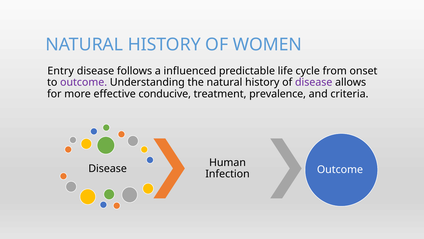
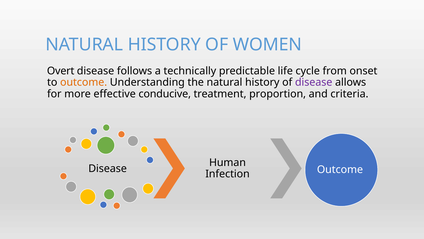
Entry: Entry -> Overt
influenced: influenced -> technically
outcome at (84, 82) colour: purple -> orange
prevalence: prevalence -> proportion
